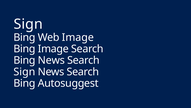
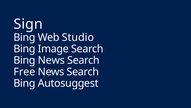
Web Image: Image -> Studio
Sign at (24, 71): Sign -> Free
